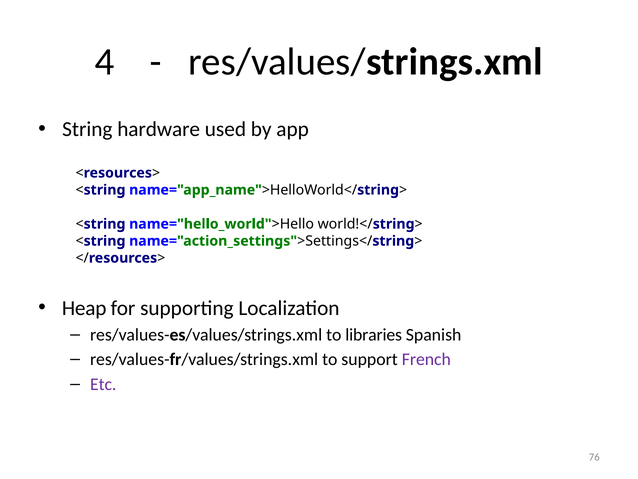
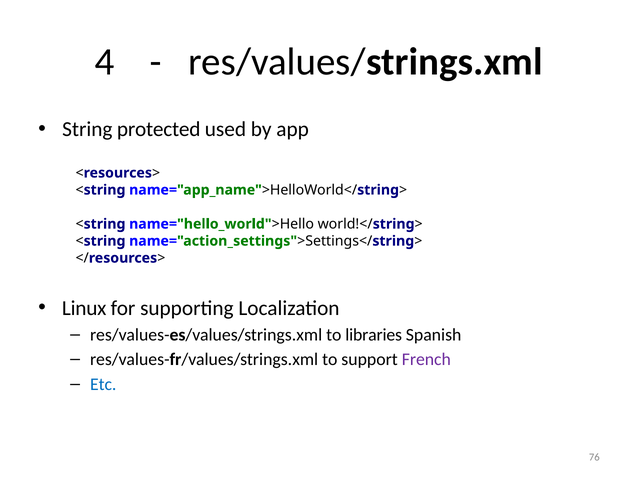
hardware: hardware -> protected
Heap: Heap -> Linux
Etc colour: purple -> blue
